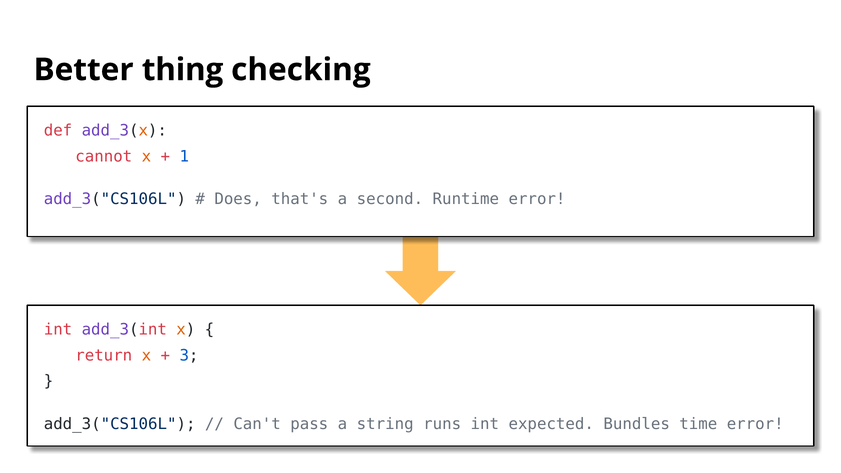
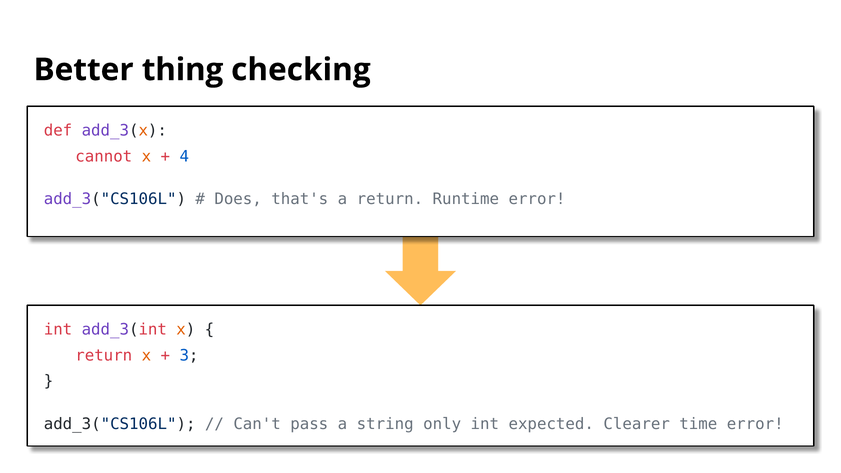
1: 1 -> 4
a second: second -> return
runs: runs -> only
Bundles: Bundles -> Clearer
